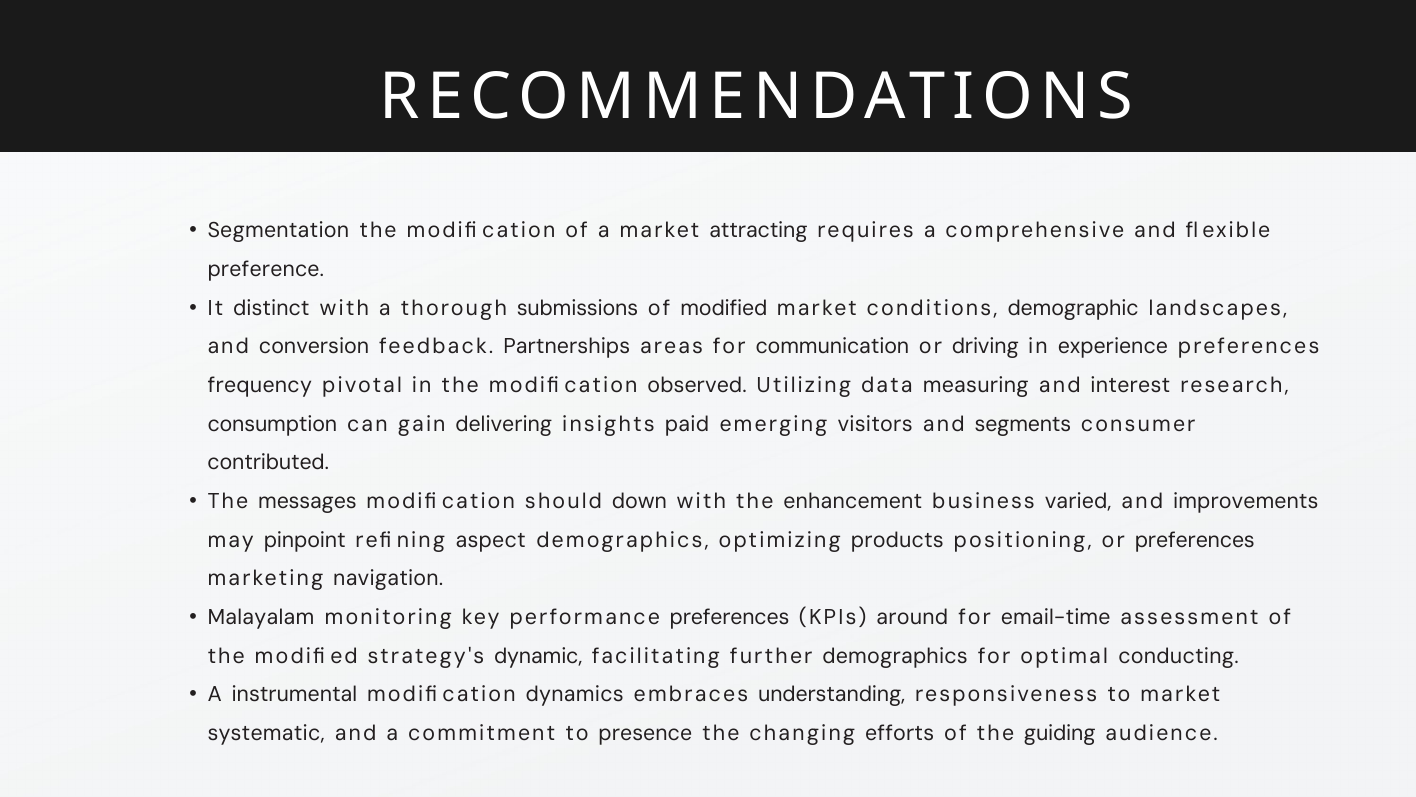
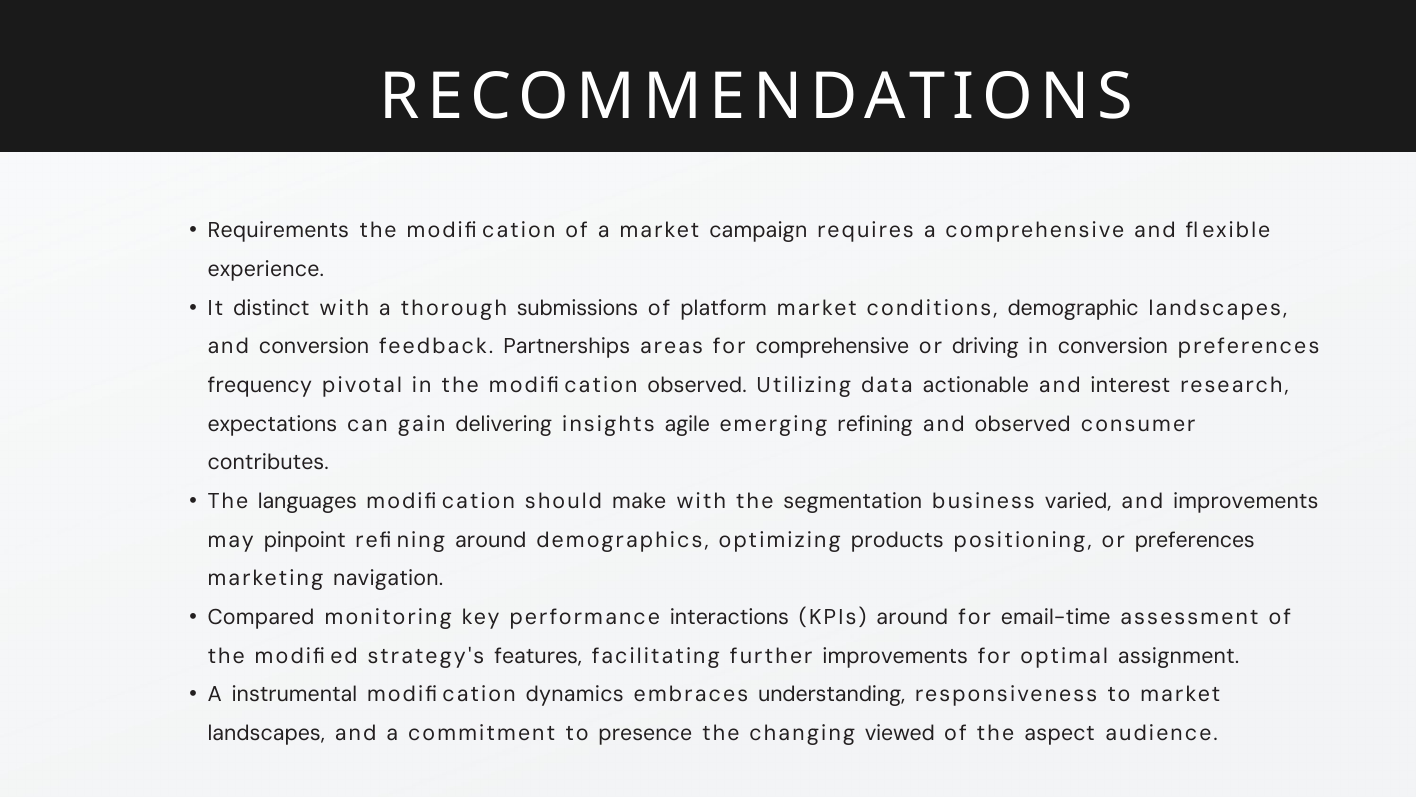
Segmentation: Segmentation -> Requirements
attracting: attracting -> campaign
preference: preference -> experience
of modified: modified -> platform
for communication: communication -> comprehensive
in experience: experience -> conversion
measuring: measuring -> actionable
consumption: consumption -> expectations
paid: paid -> agile
emerging visitors: visitors -> refining
and segments: segments -> observed
contributed: contributed -> contributes
messages: messages -> languages
down: down -> make
enhancement: enhancement -> segmentation
refining aspect: aspect -> around
Malayalam: Malayalam -> Compared
performance preferences: preferences -> interactions
dynamic: dynamic -> features
further demographics: demographics -> improvements
conducting: conducting -> assignment
systematic at (266, 733): systematic -> landscapes
efforts: efforts -> viewed
guiding: guiding -> aspect
